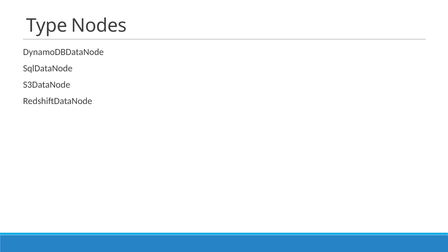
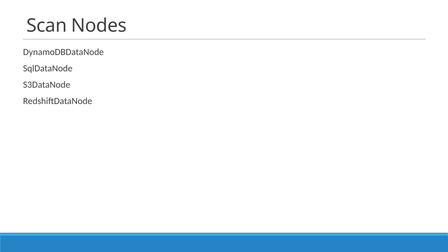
Type: Type -> Scan
